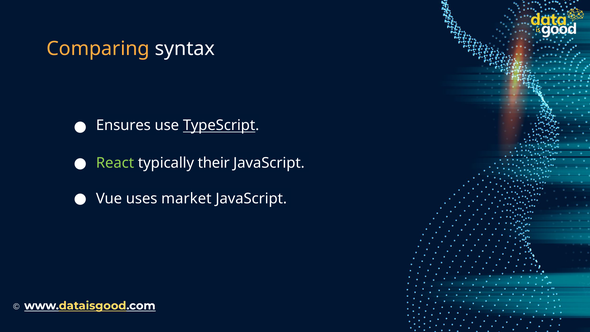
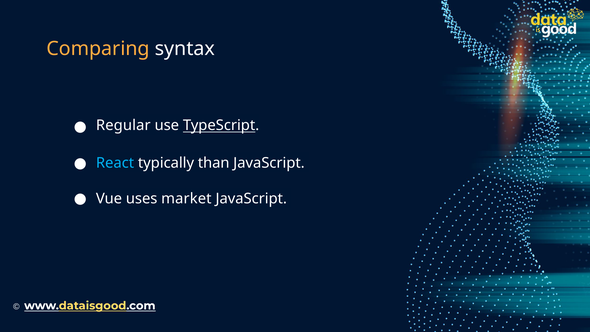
Ensures: Ensures -> Regular
React colour: light green -> light blue
their: their -> than
